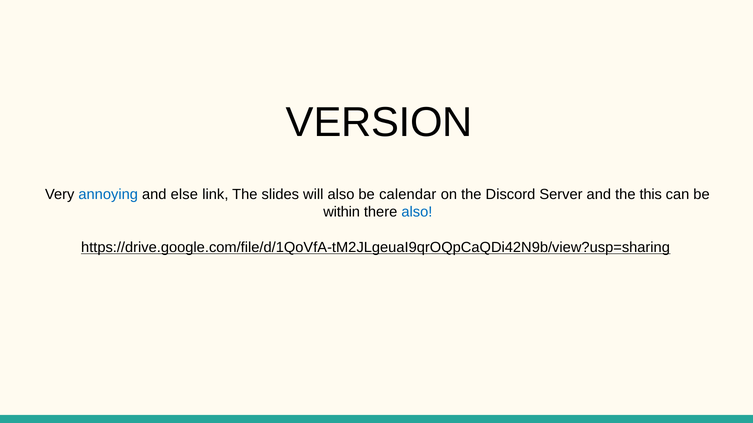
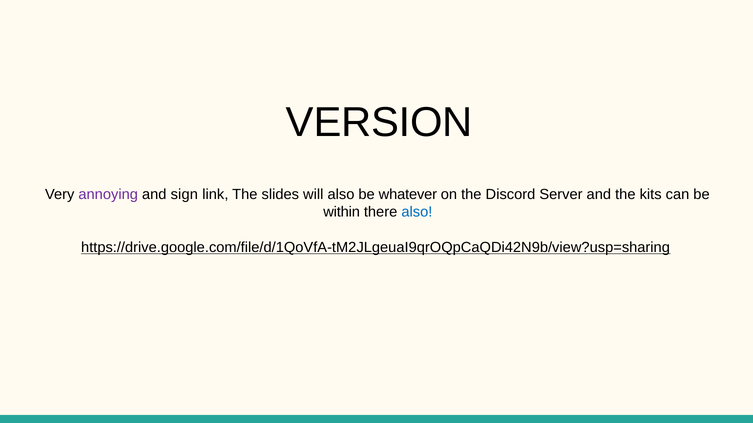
annoying colour: blue -> purple
else: else -> sign
calendar: calendar -> whatever
this: this -> kits
